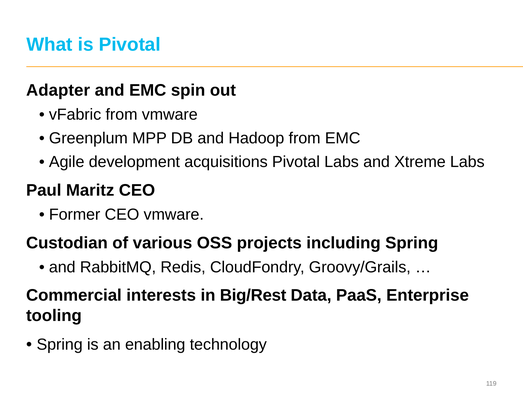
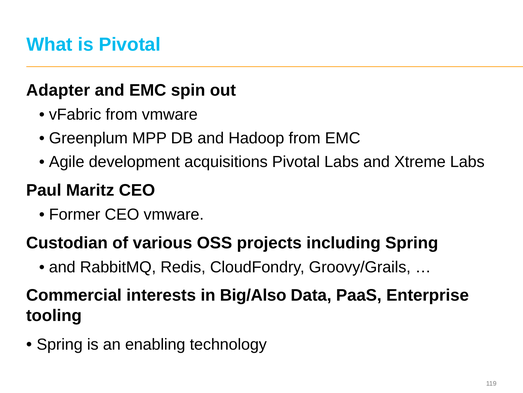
Big/Rest: Big/Rest -> Big/Also
